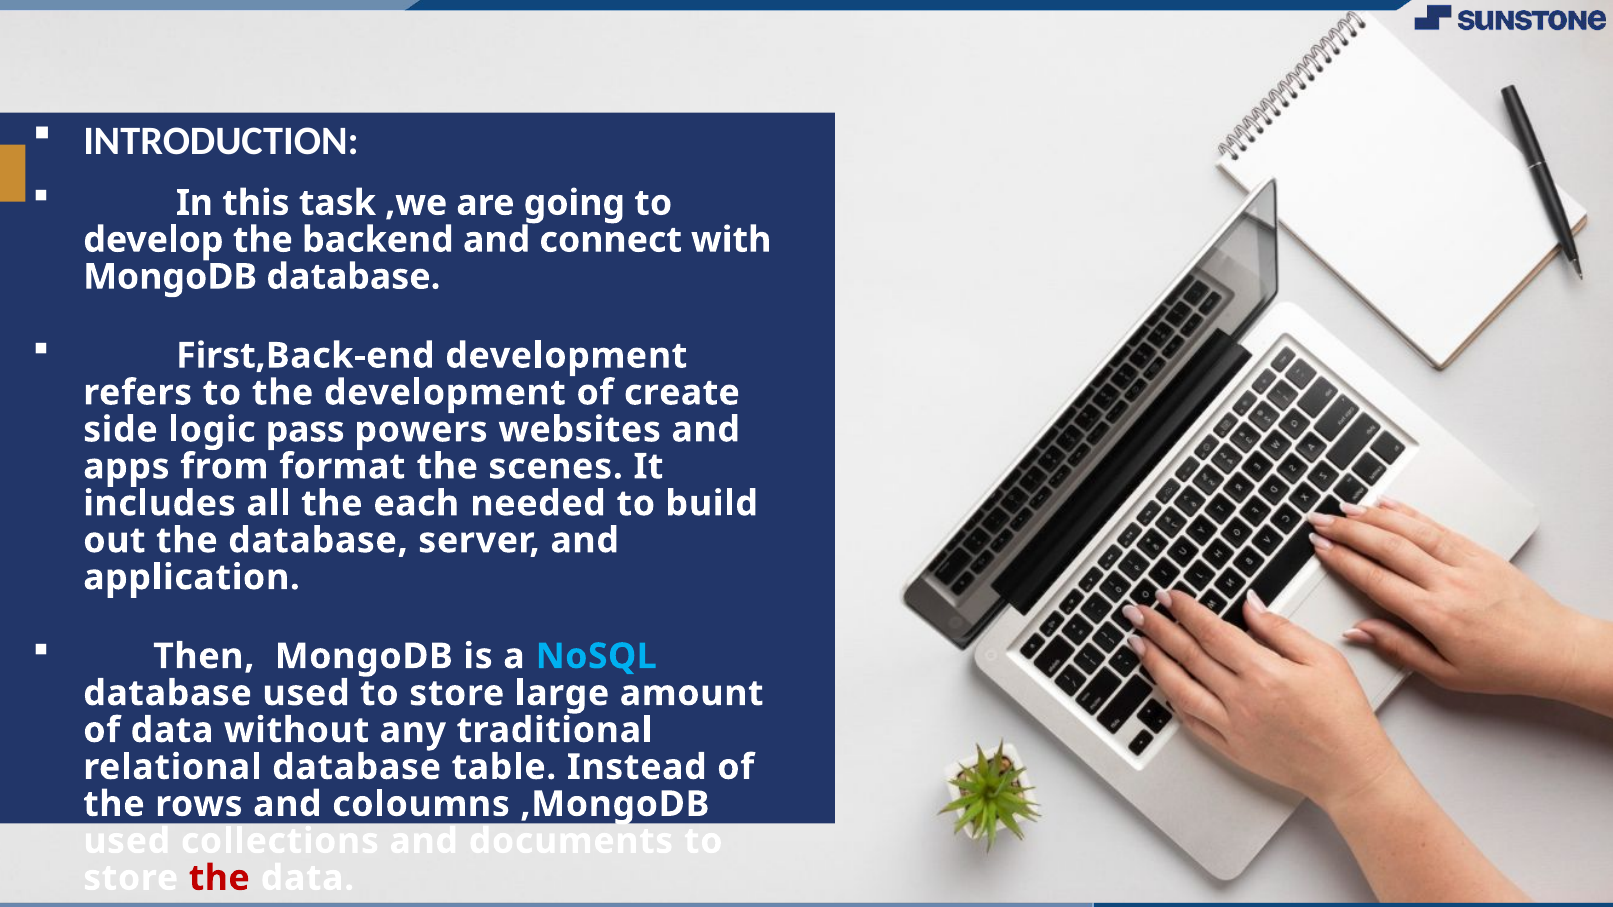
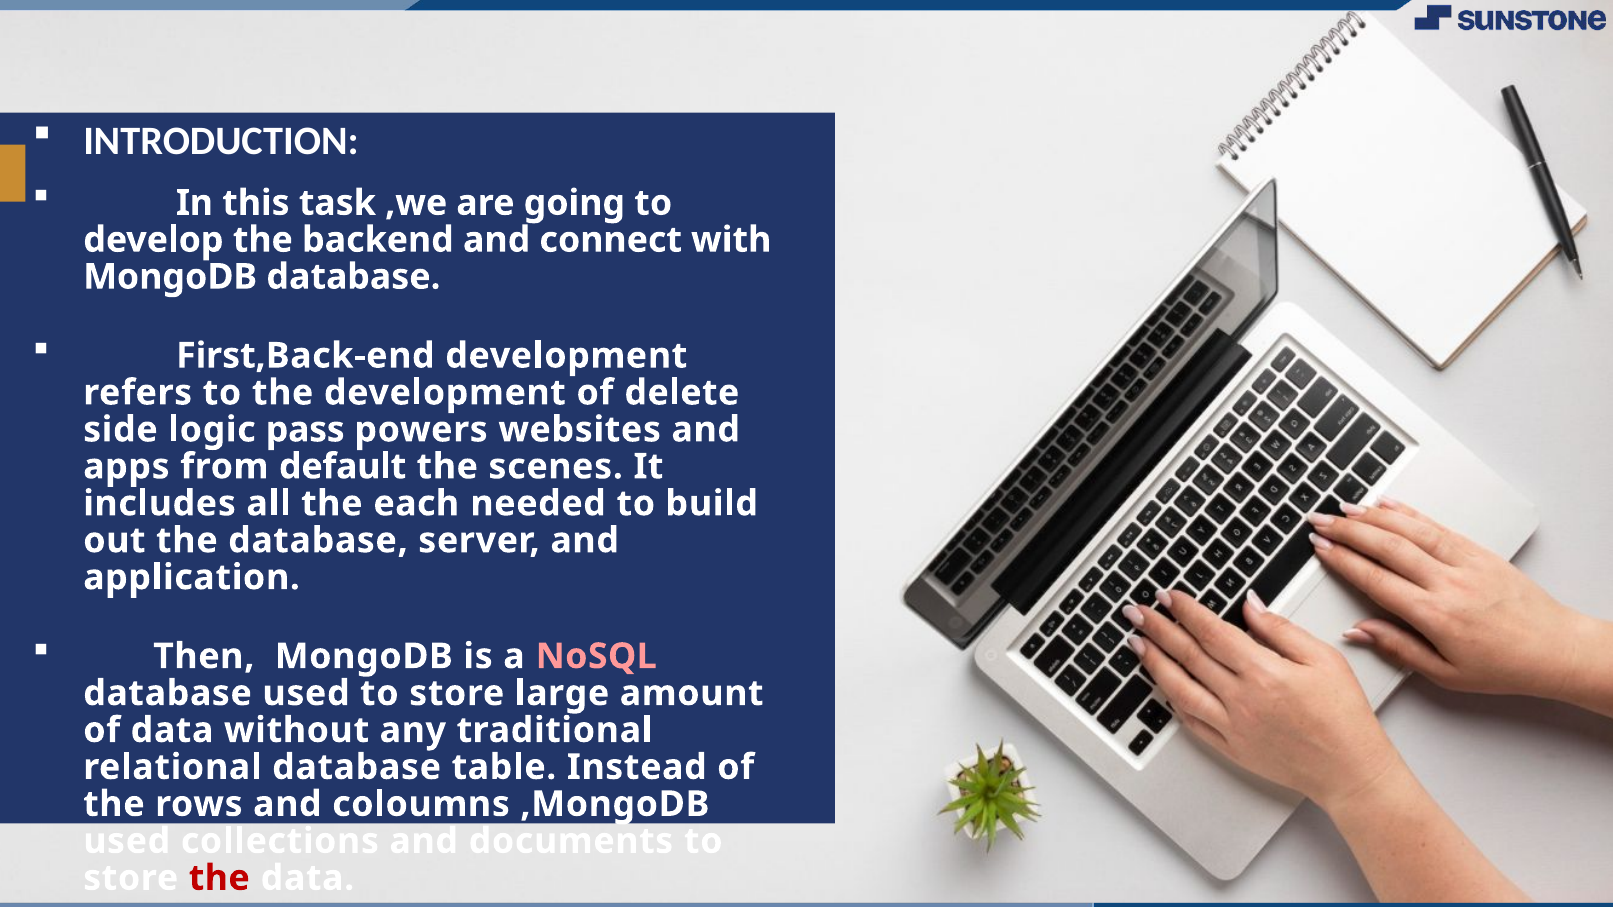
create: create -> delete
format: format -> default
NoSQL colour: light blue -> pink
